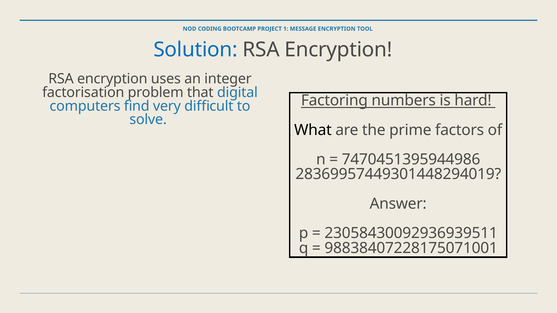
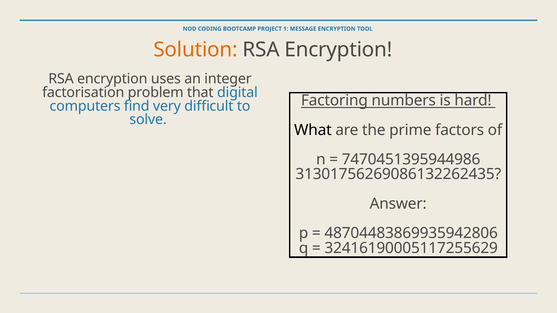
Solution colour: blue -> orange
28369957449301448294019: 28369957449301448294019 -> 31301756269086132262435
23058430092936939511: 23058430092936939511 -> 48704483869935942806
98838407228175071001: 98838407228175071001 -> 32416190005117255629
